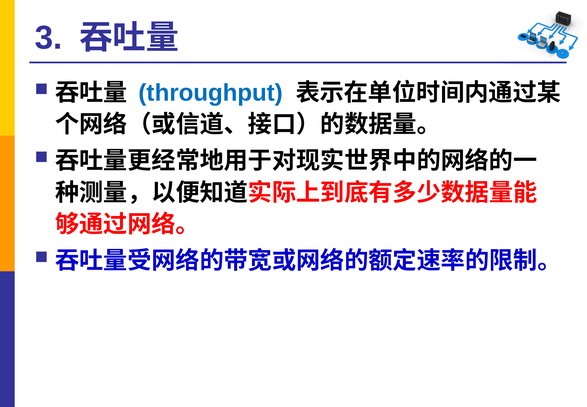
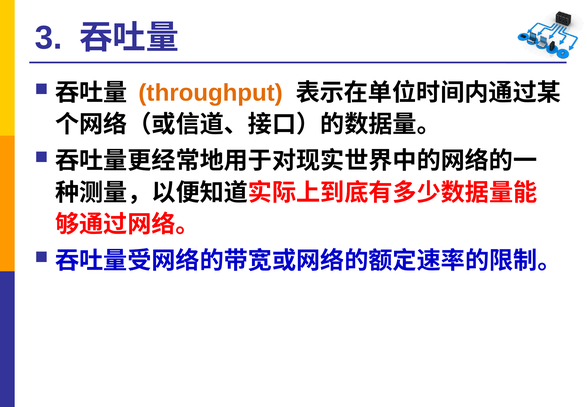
throughput colour: blue -> orange
